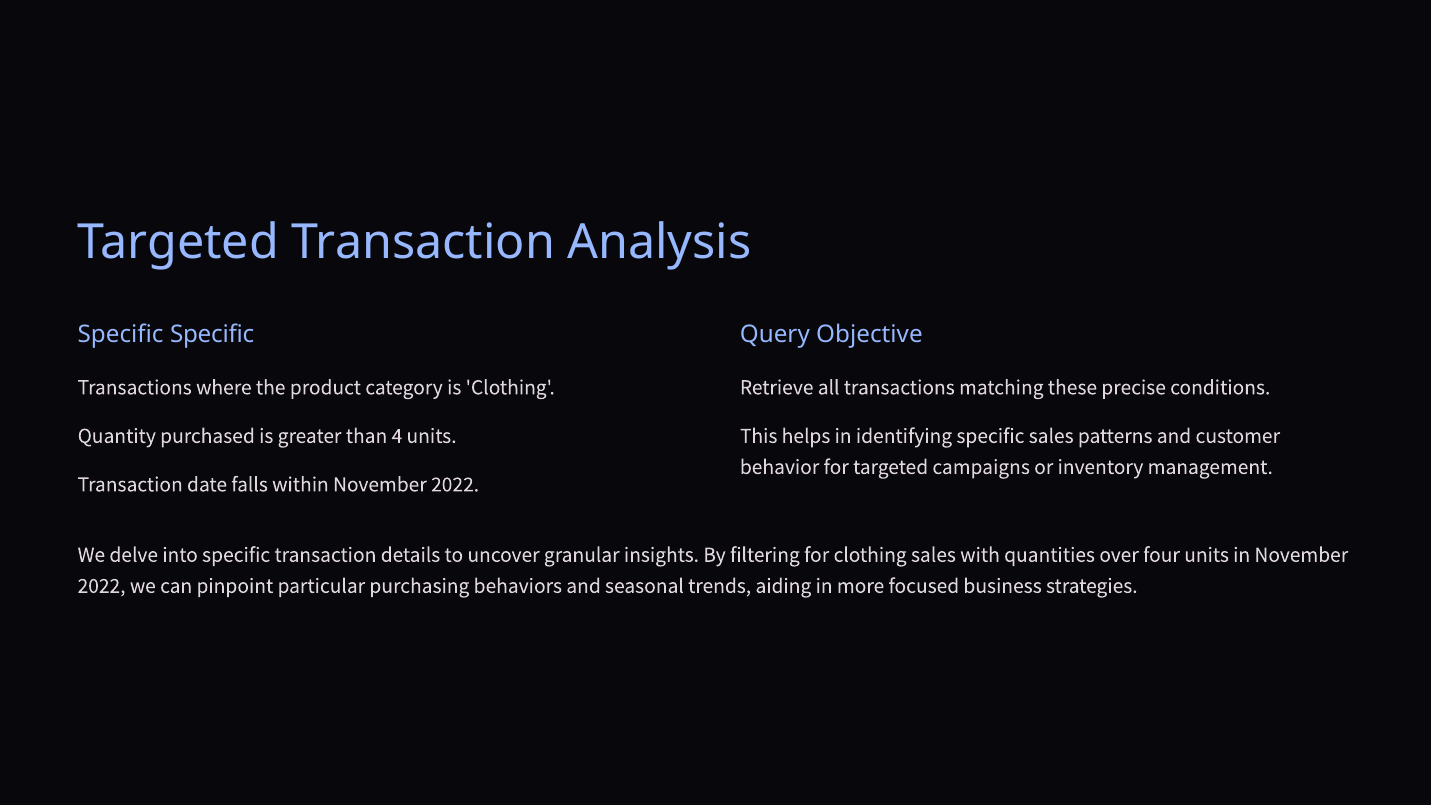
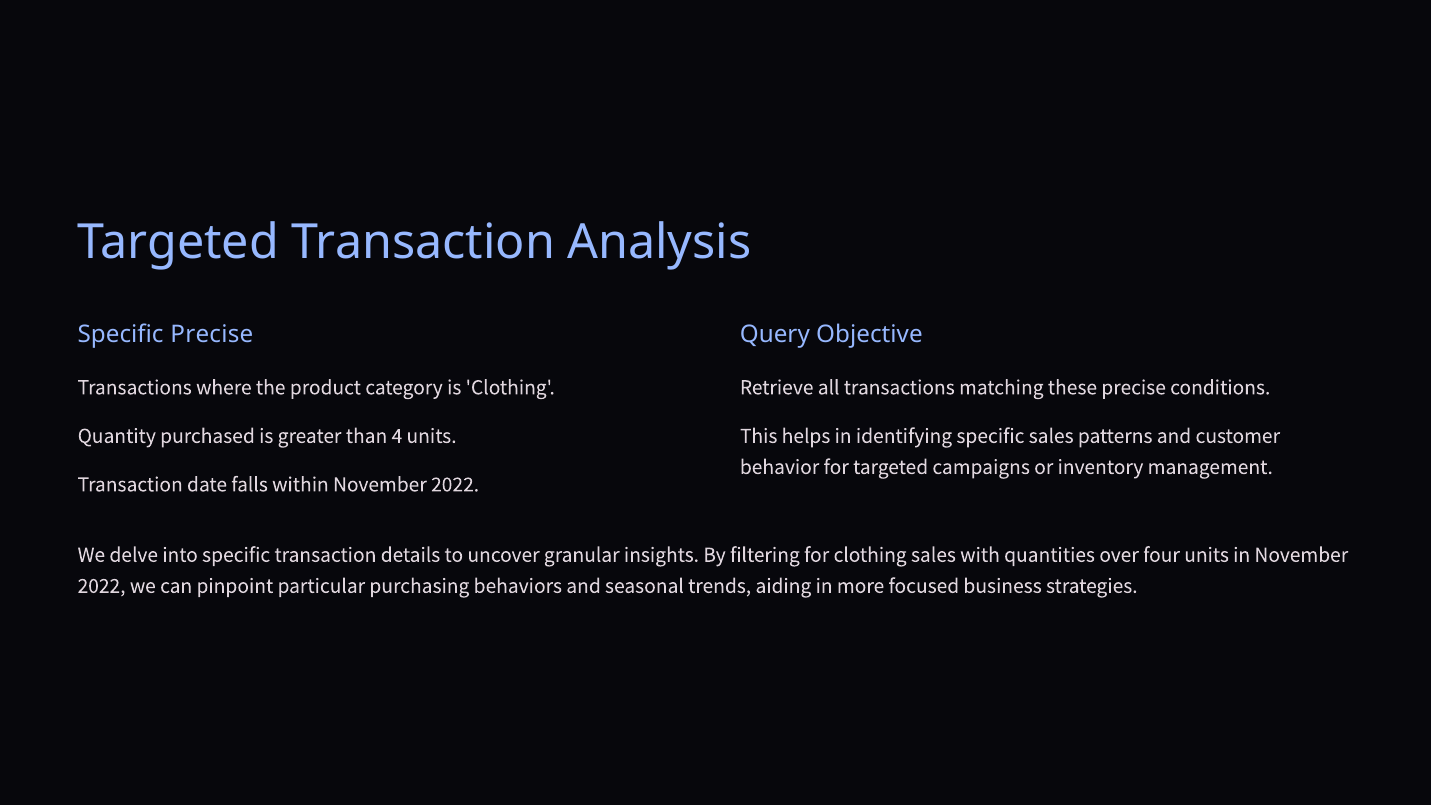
Specific Specific: Specific -> Precise
